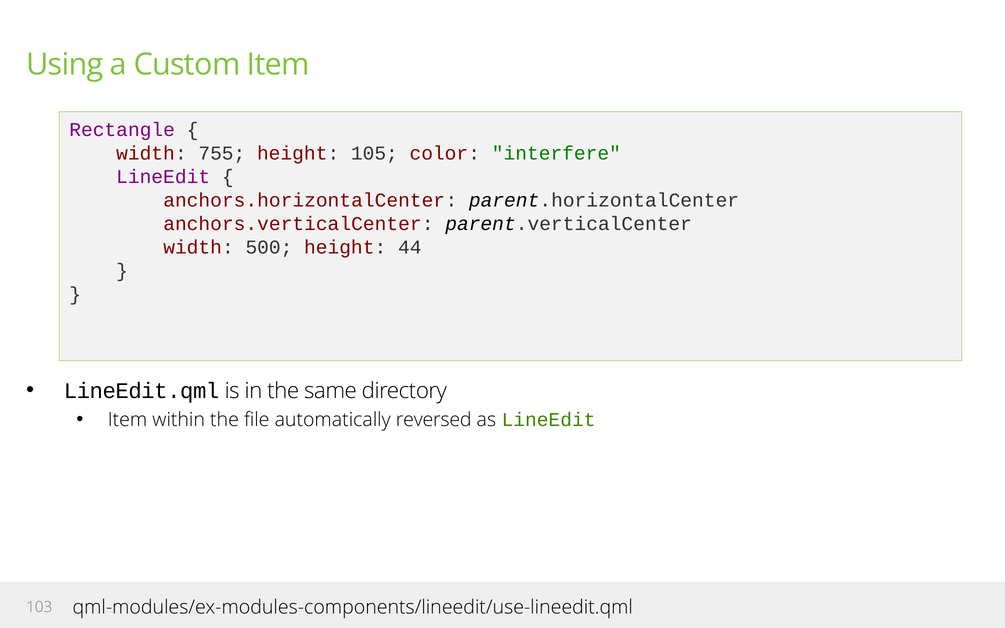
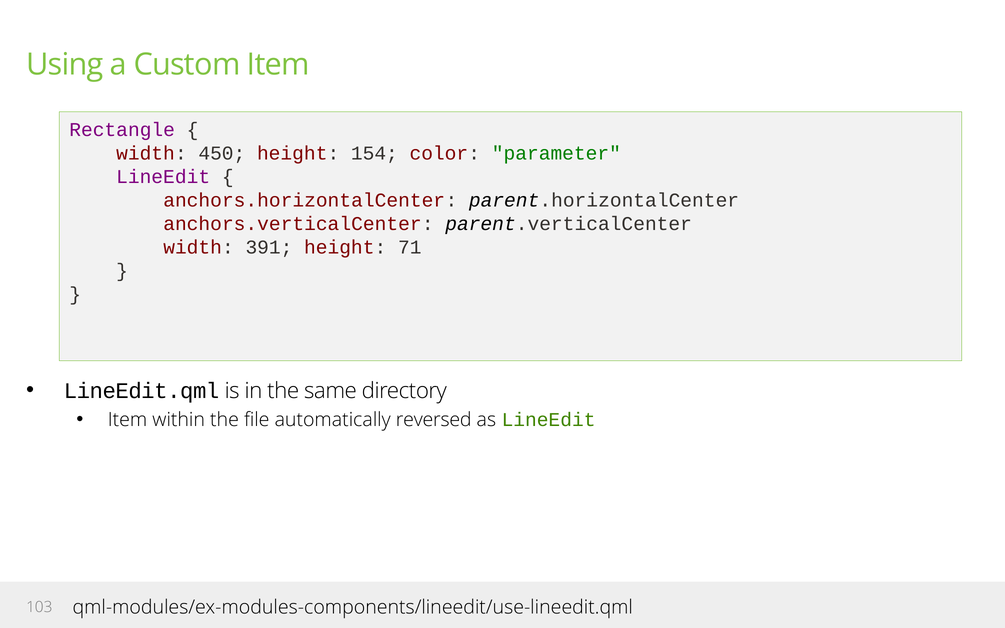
755: 755 -> 450
105: 105 -> 154
interfere: interfere -> parameter
500: 500 -> 391
44: 44 -> 71
